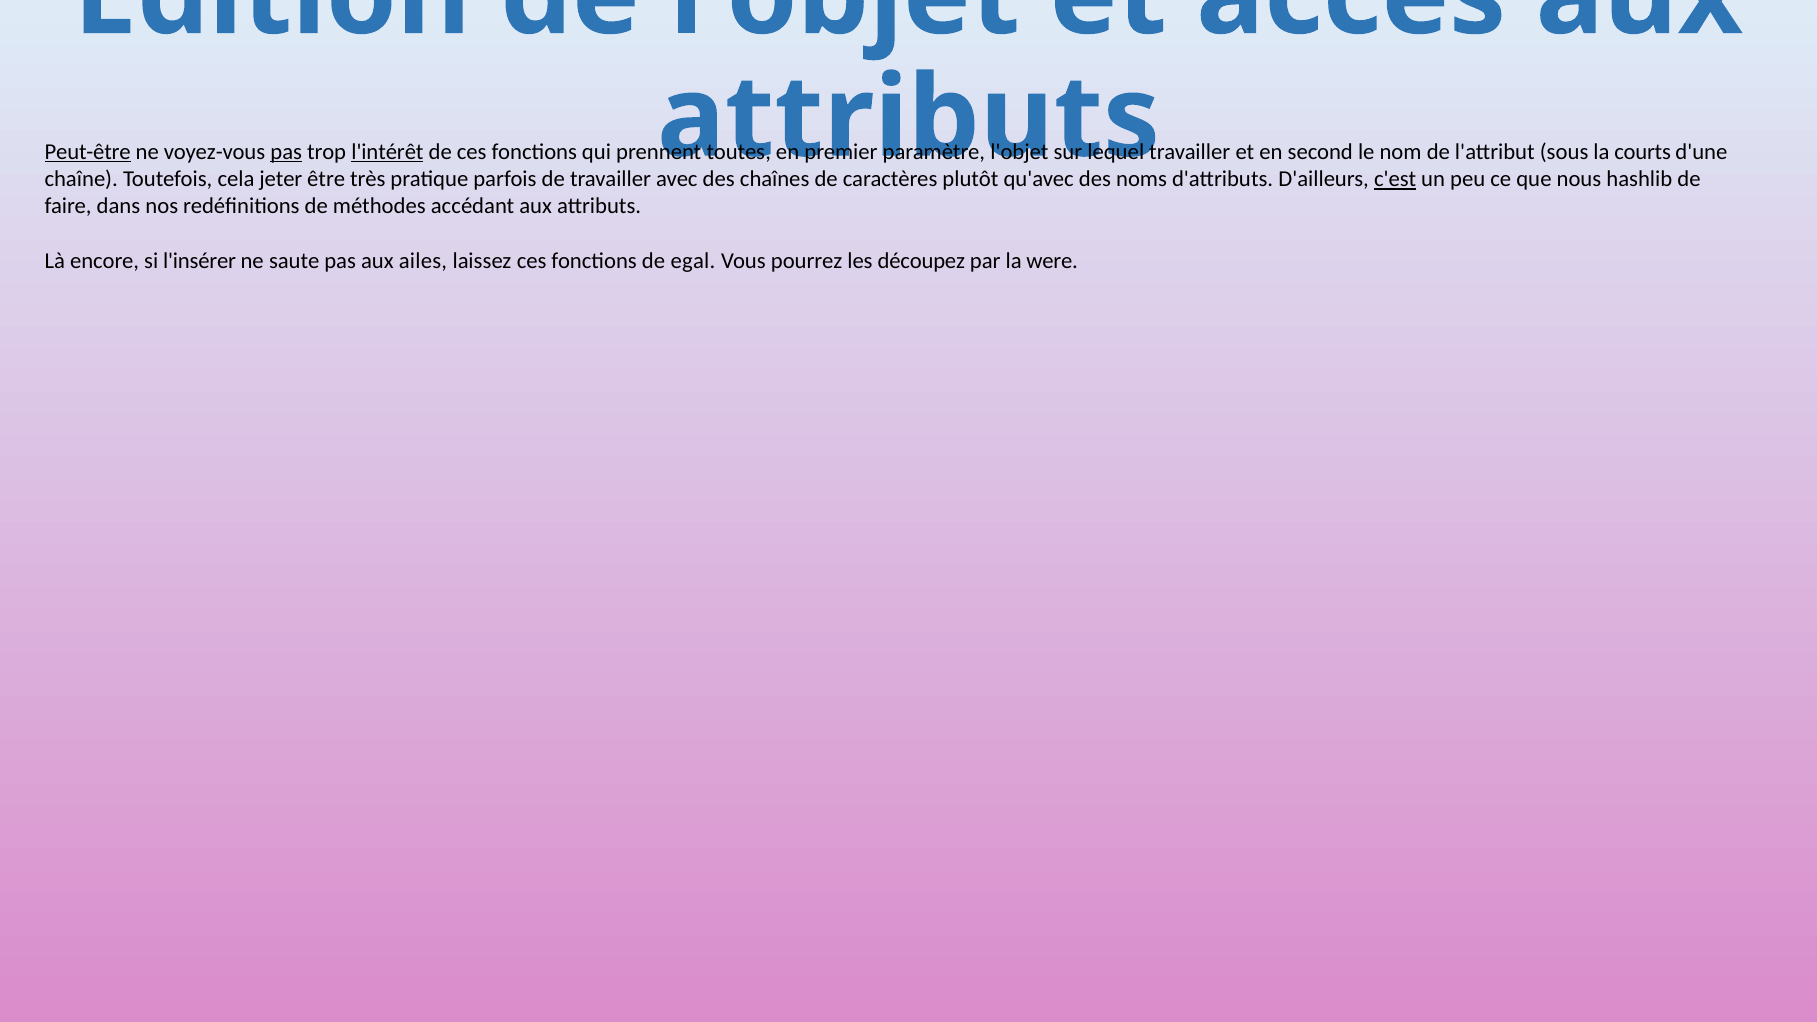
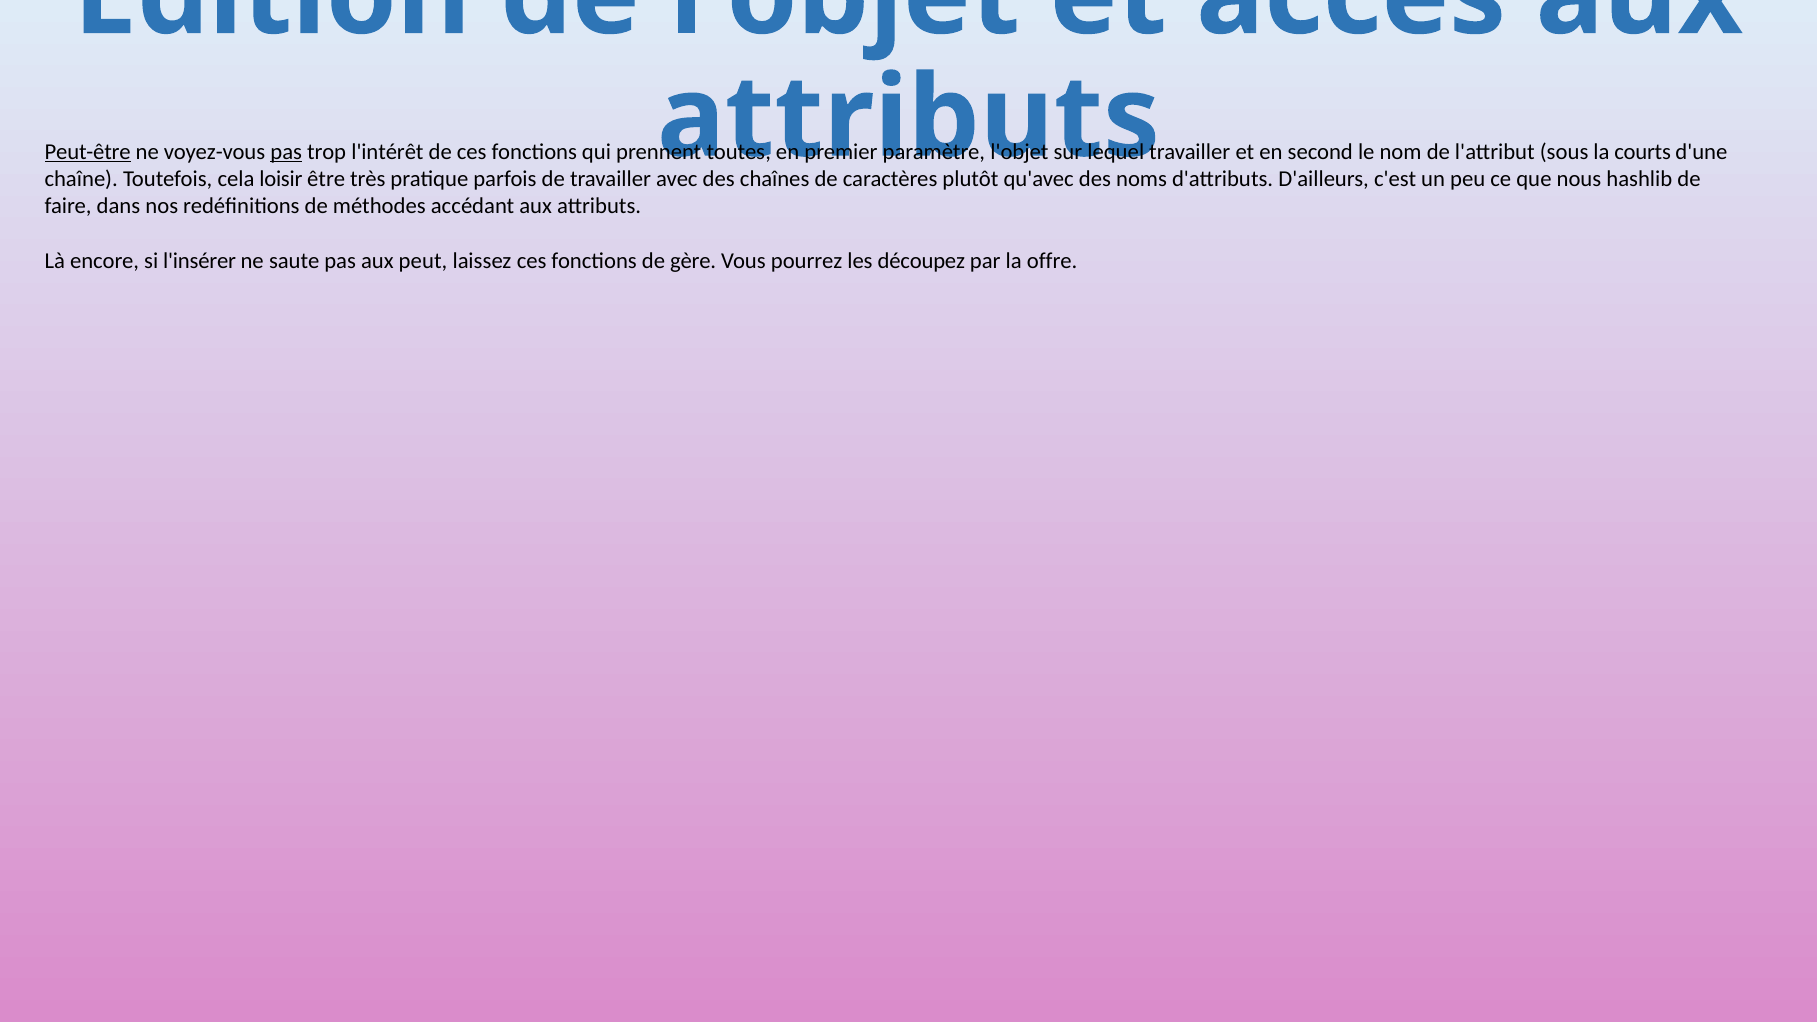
l'intérêt underline: present -> none
jeter: jeter -> loisir
c'est underline: present -> none
ailes: ailes -> peut
egal: egal -> gère
were: were -> offre
